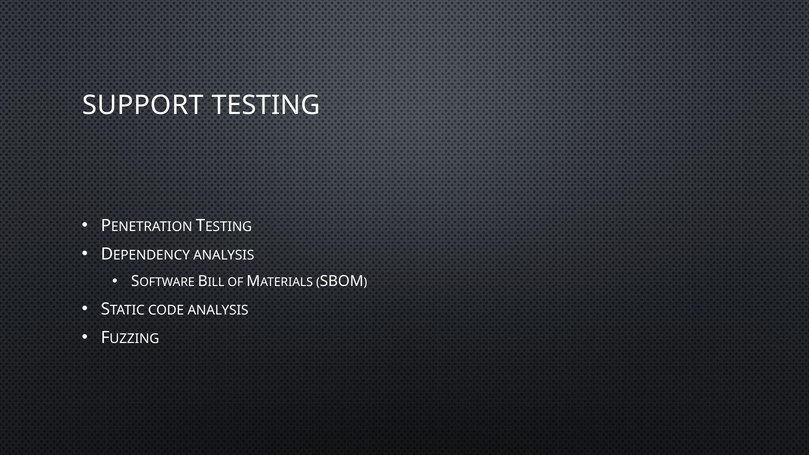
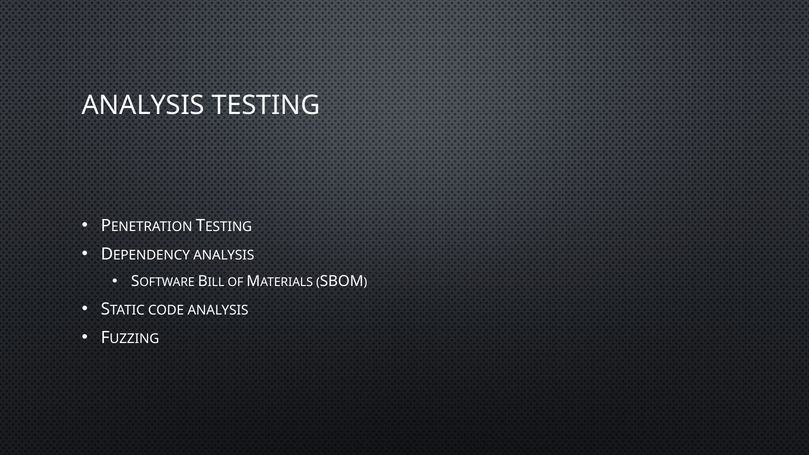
SUPPORT at (143, 106): SUPPORT -> ANALYSIS
